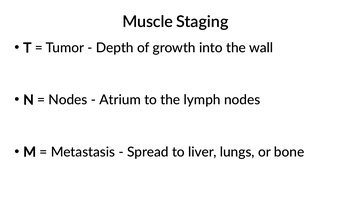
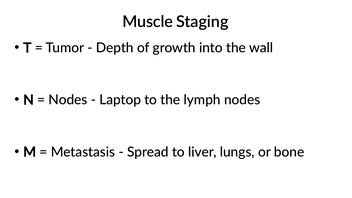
Atrium: Atrium -> Laptop
